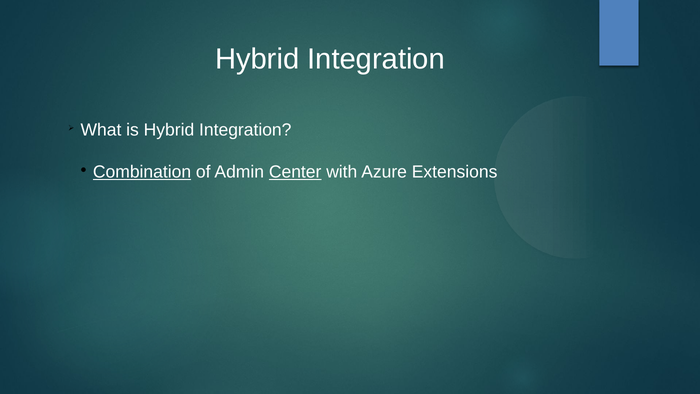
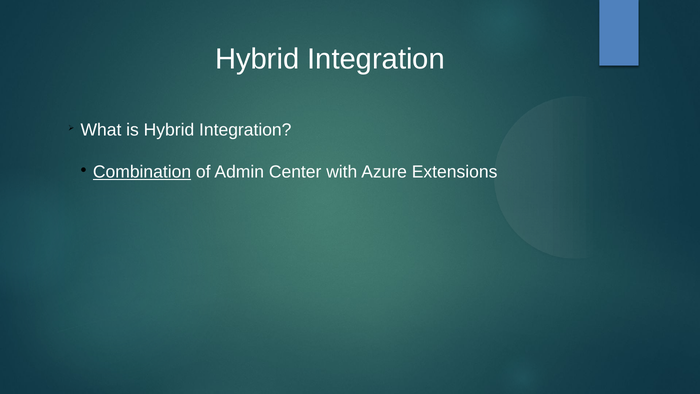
Center underline: present -> none
